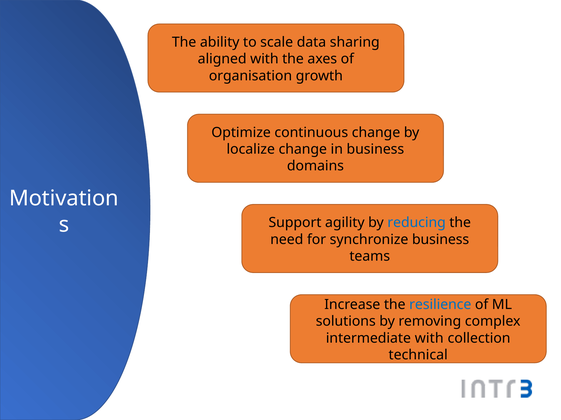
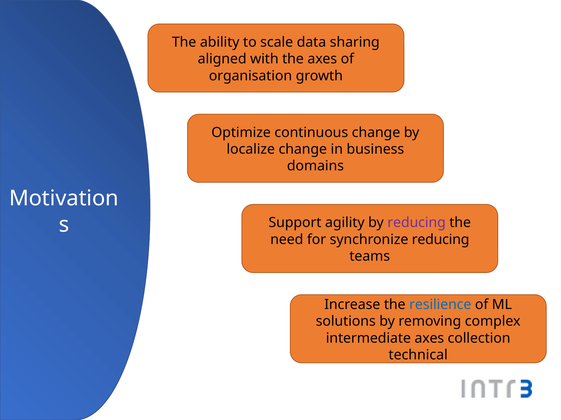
reducing at (417, 223) colour: blue -> purple
business at (441, 240): business -> reducing
with at (429, 339): with -> axes
